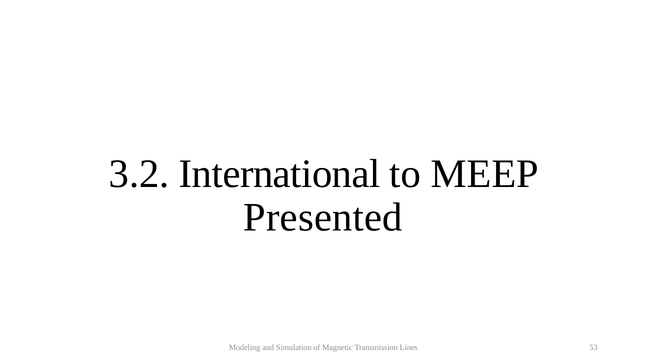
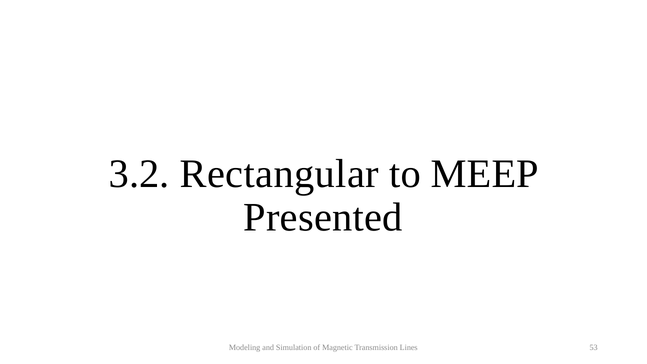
International: International -> Rectangular
